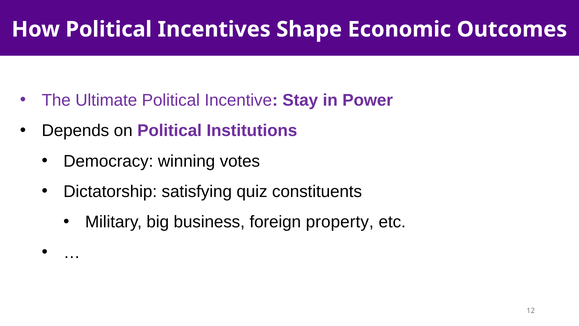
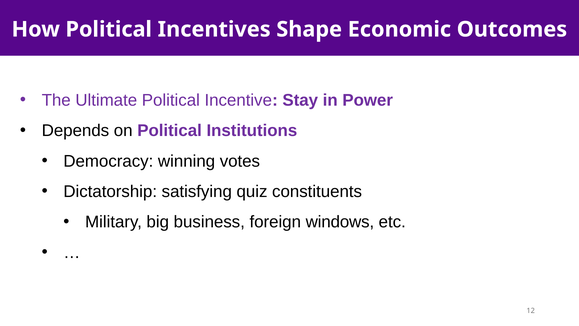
property: property -> windows
